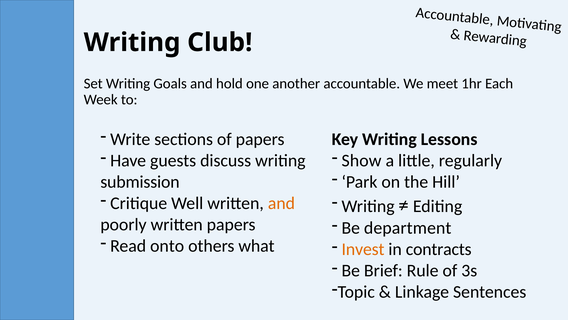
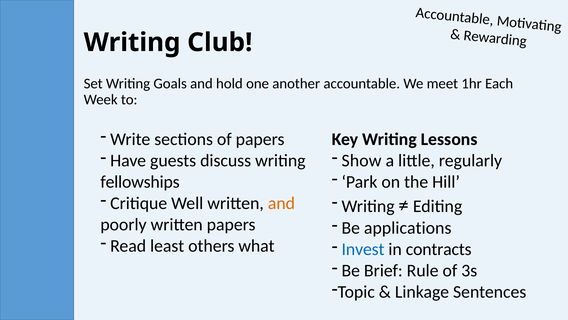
submission: submission -> fellowships
department: department -> applications
onto: onto -> least
Invest colour: orange -> blue
